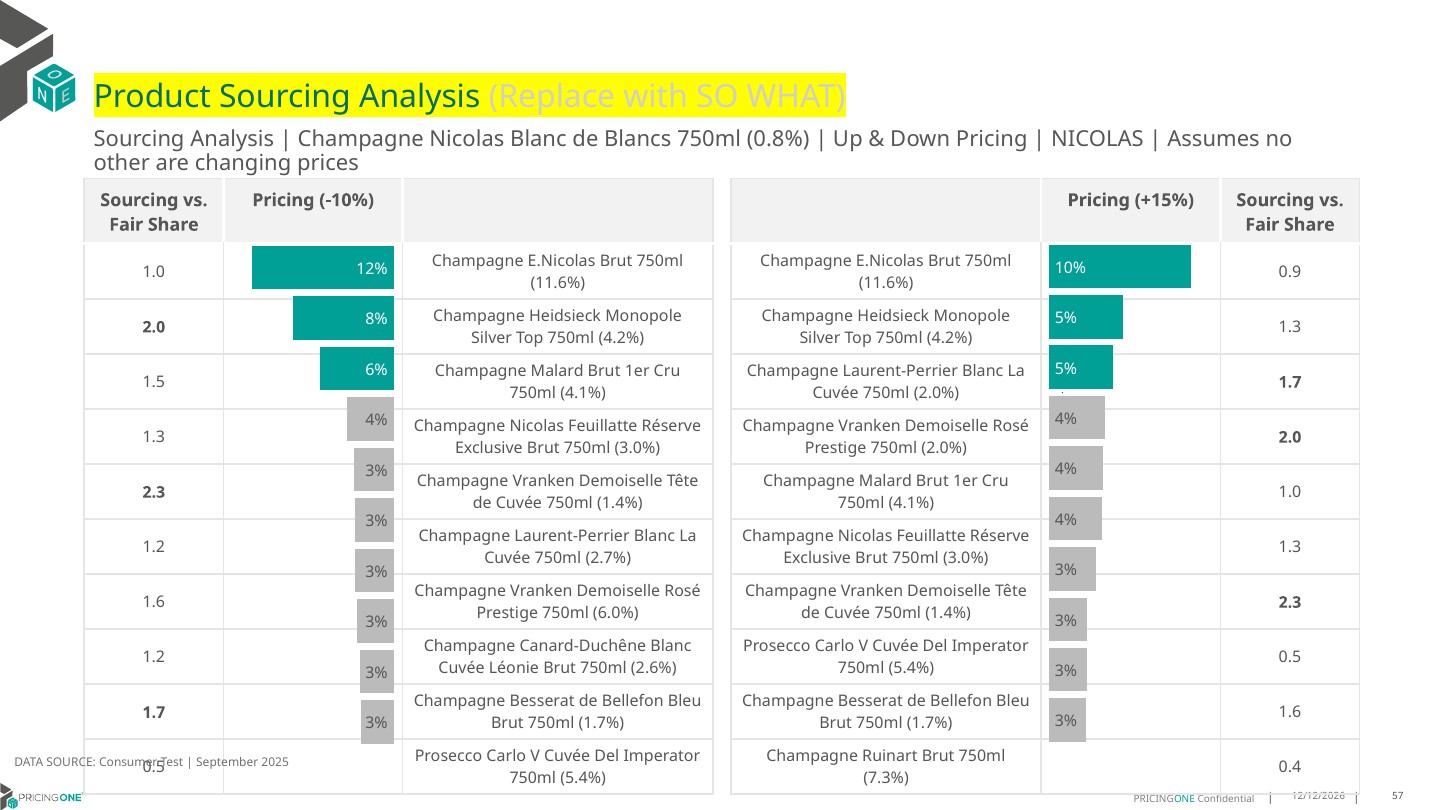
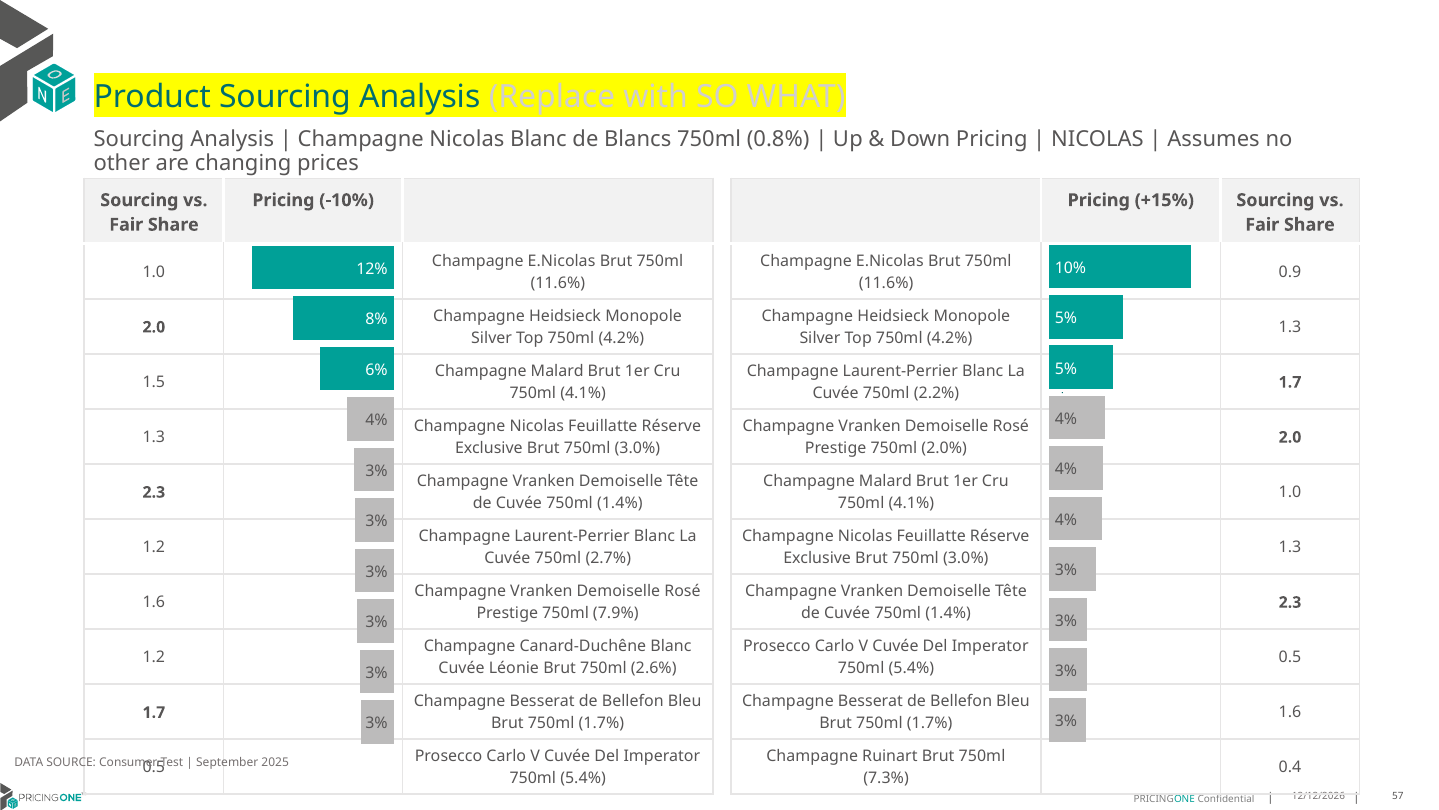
Cuvée 750ml 2.0%: 2.0% -> 2.2%
6.0%: 6.0% -> 7.9%
